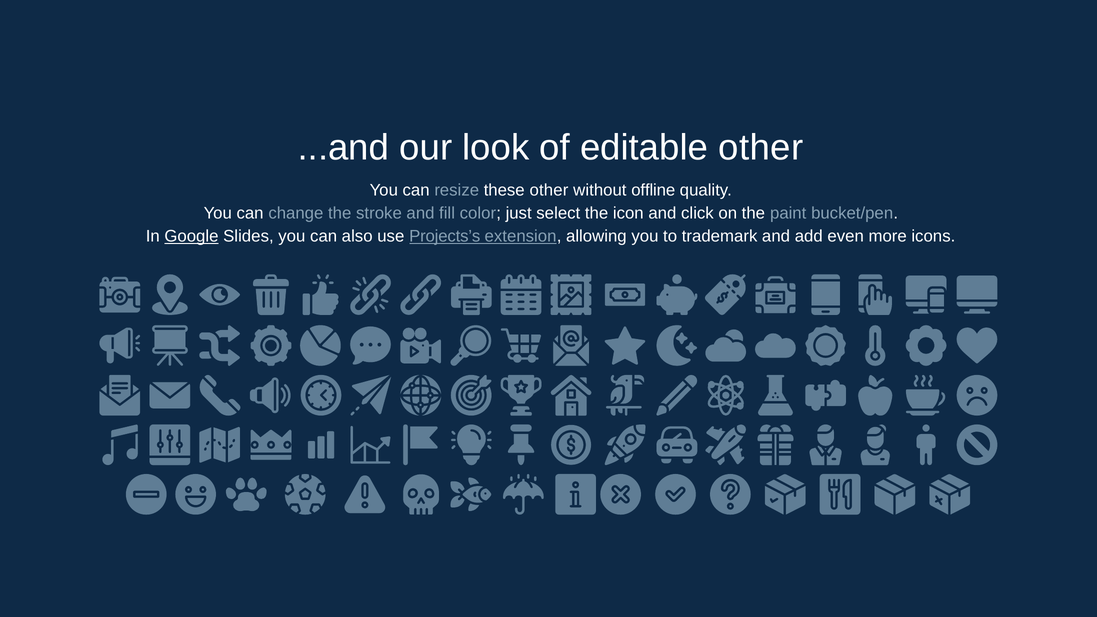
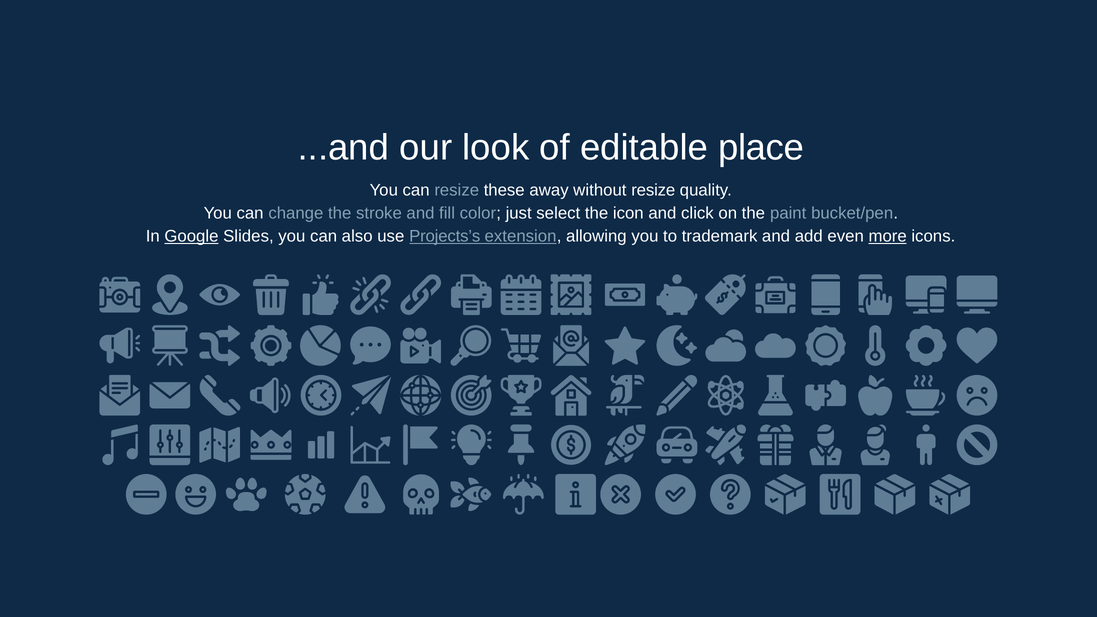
editable other: other -> place
these other: other -> away
without offline: offline -> resize
more underline: none -> present
